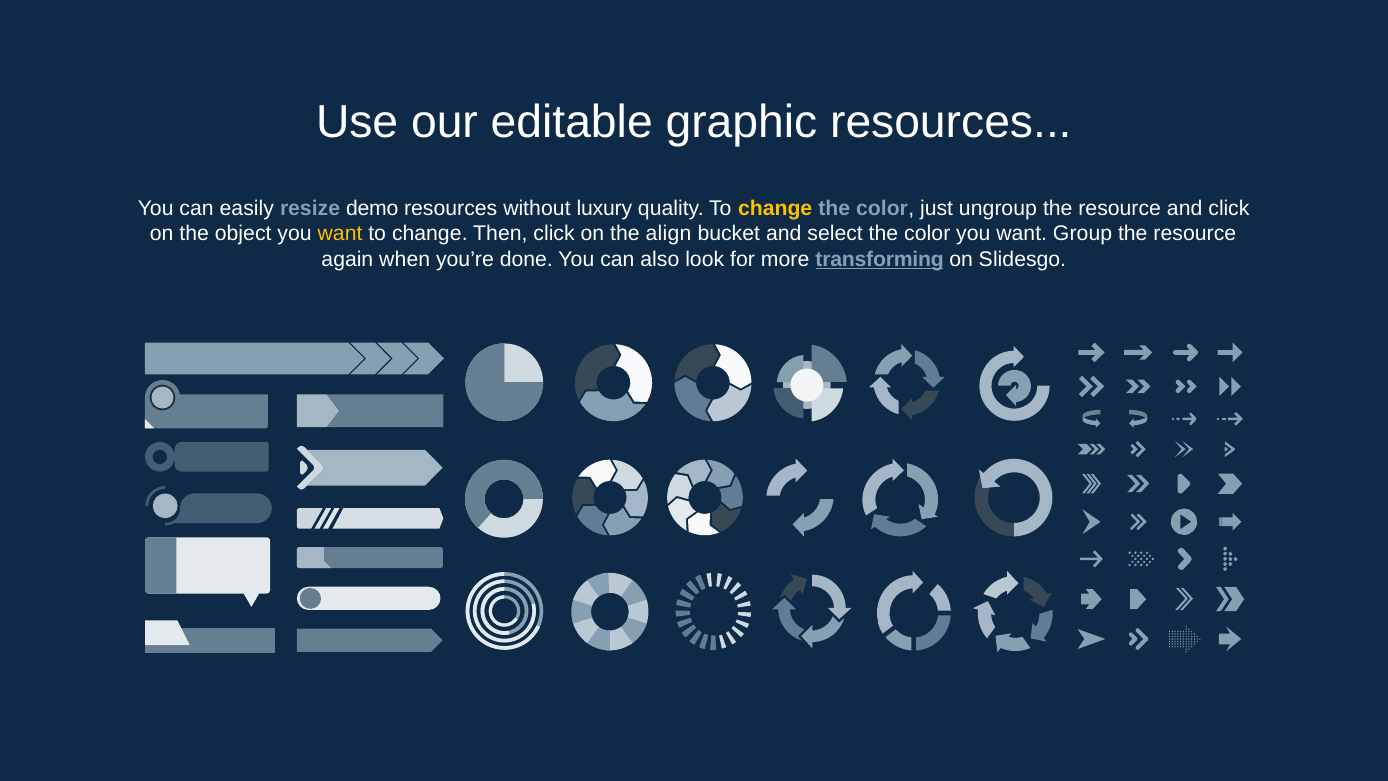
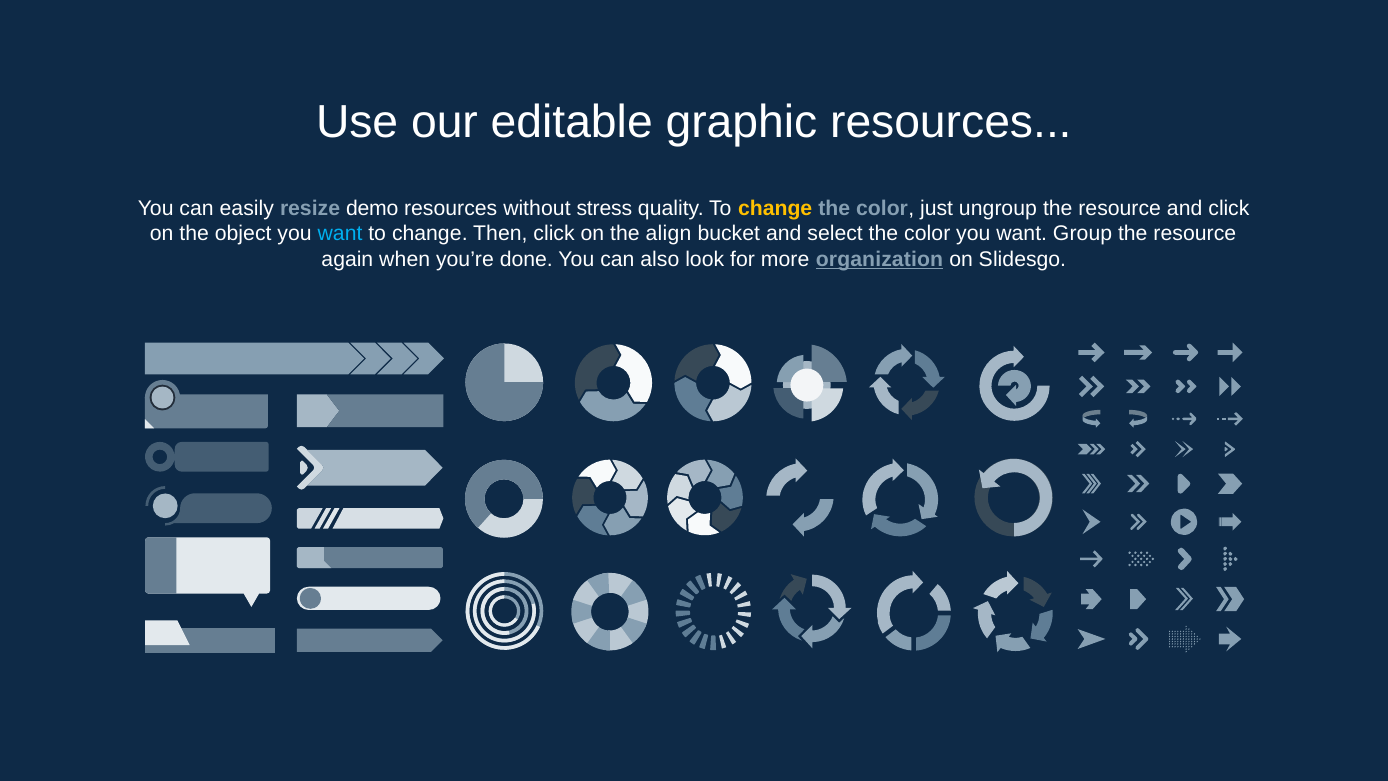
luxury: luxury -> stress
want at (340, 234) colour: yellow -> light blue
transforming: transforming -> organization
